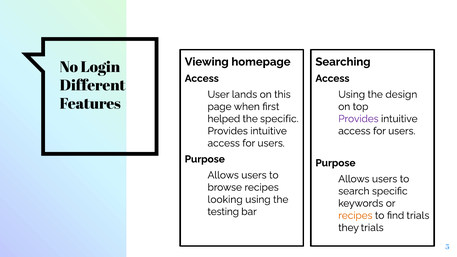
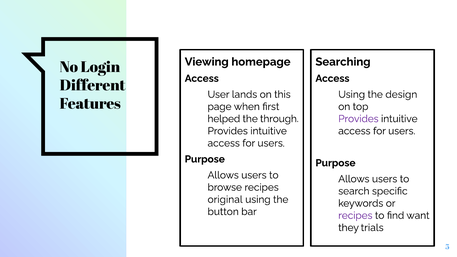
the specific: specific -> through
looking: looking -> original
testing: testing -> button
recipes at (355, 216) colour: orange -> purple
find trials: trials -> want
